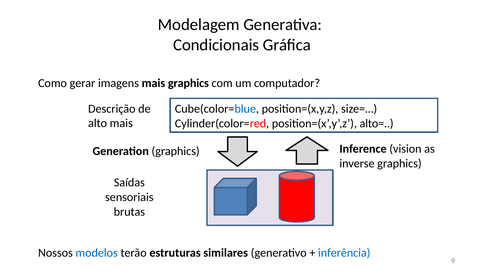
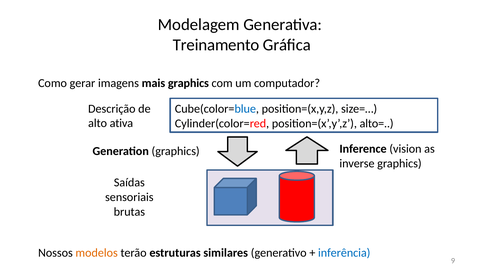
Condicionais: Condicionais -> Treinamento
alto mais: mais -> ativa
modelos colour: blue -> orange
